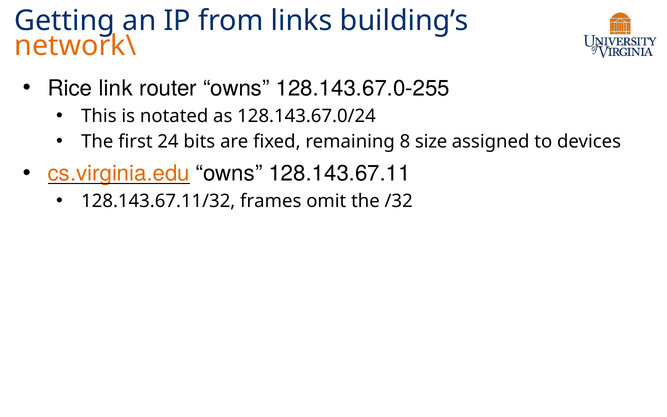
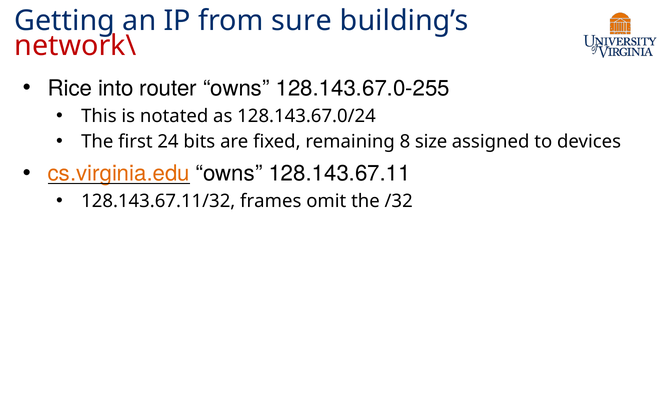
links: links -> sure
network\ colour: orange -> red
link: link -> into
